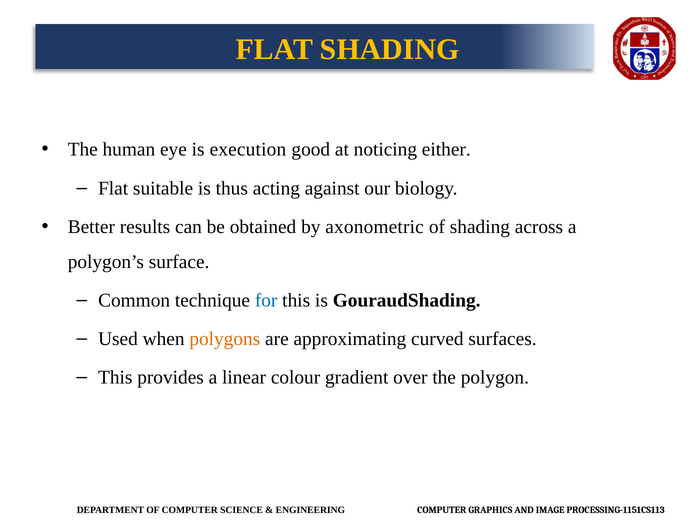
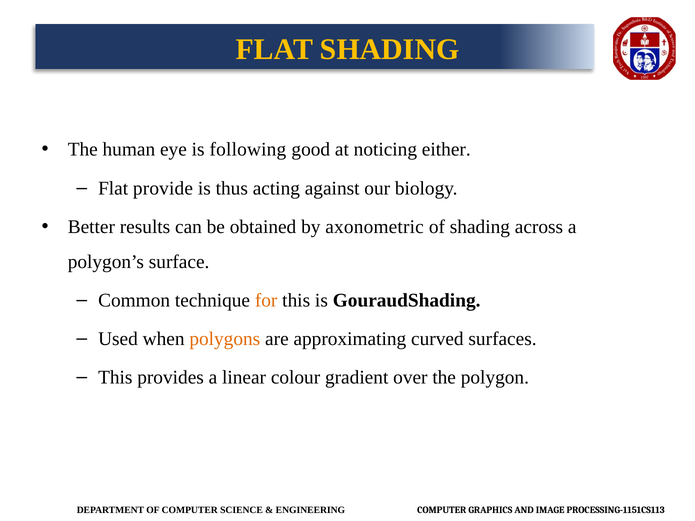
execution: execution -> following
suitable: suitable -> provide
for colour: blue -> orange
